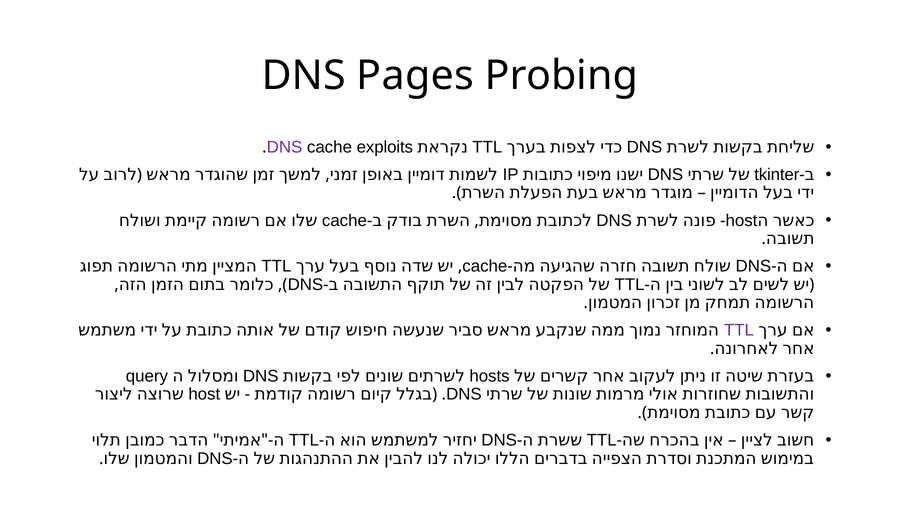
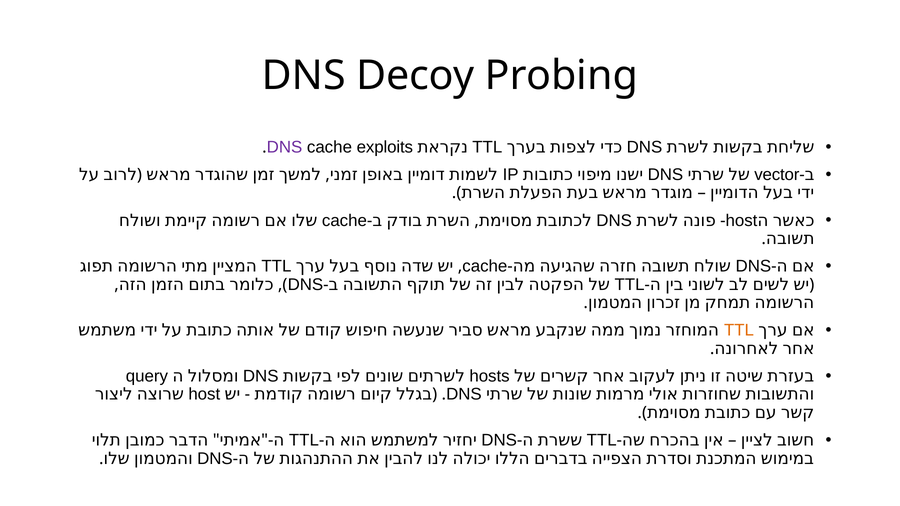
Pages: Pages -> Decoy
tkinter: tkinter -> vector
TTL at (739, 331) colour: purple -> orange
